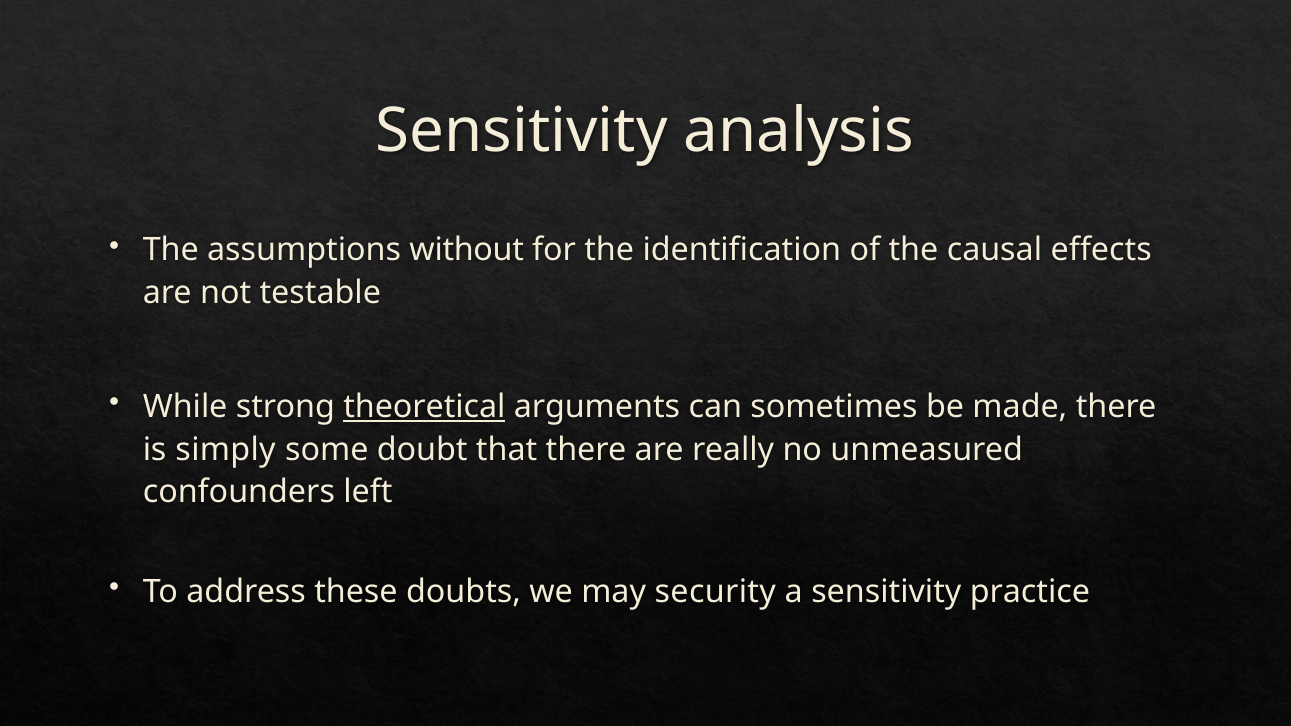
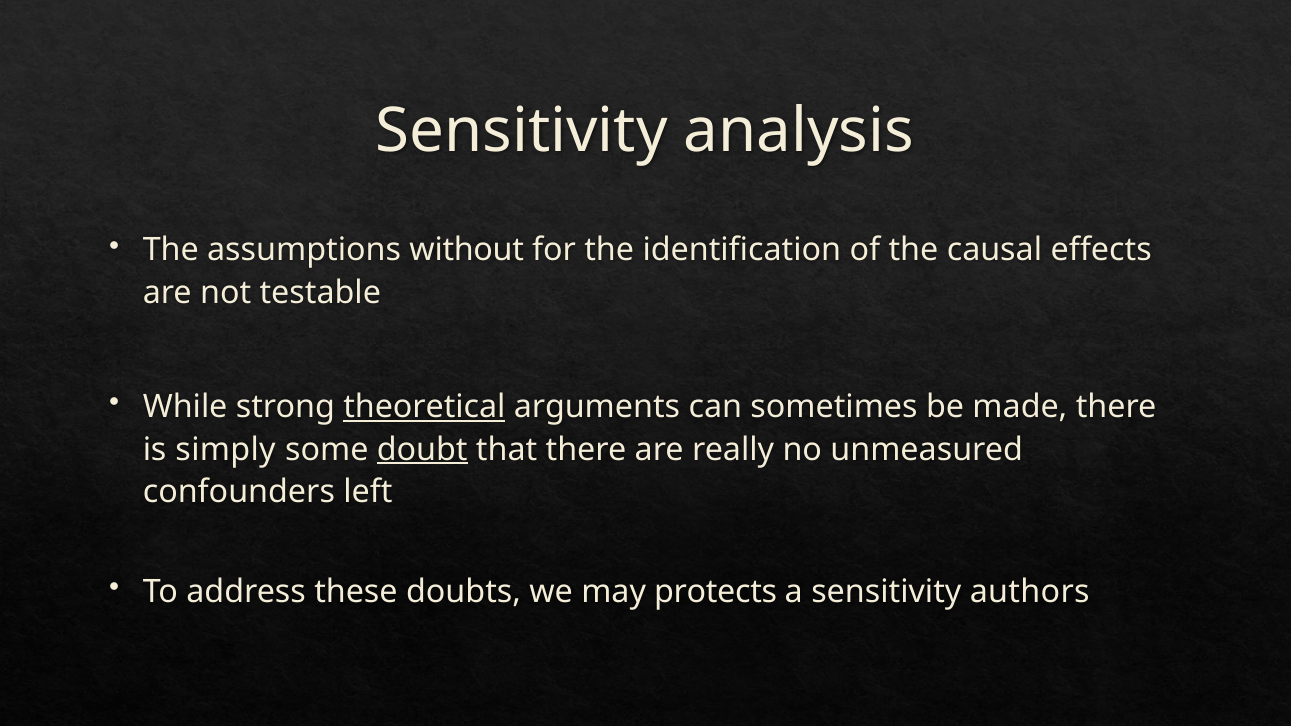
doubt underline: none -> present
security: security -> protects
practice: practice -> authors
